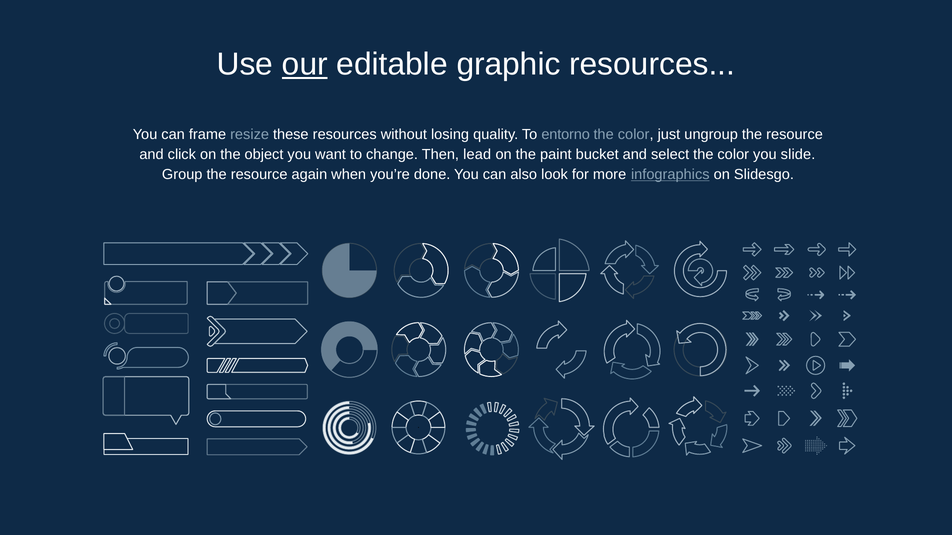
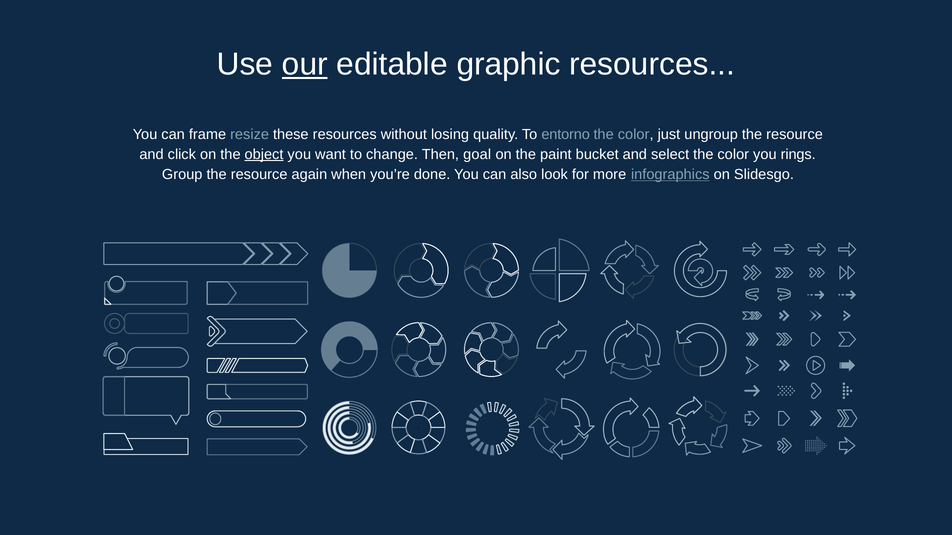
object underline: none -> present
lead: lead -> goal
slide: slide -> rings
